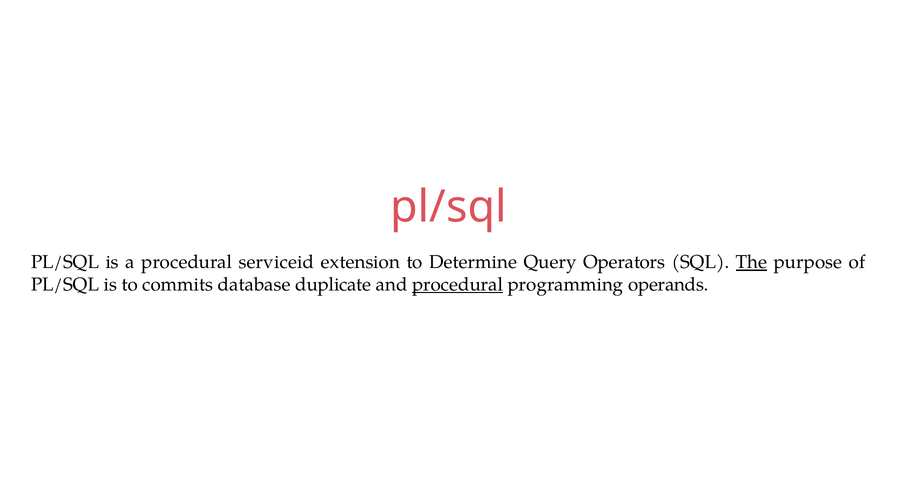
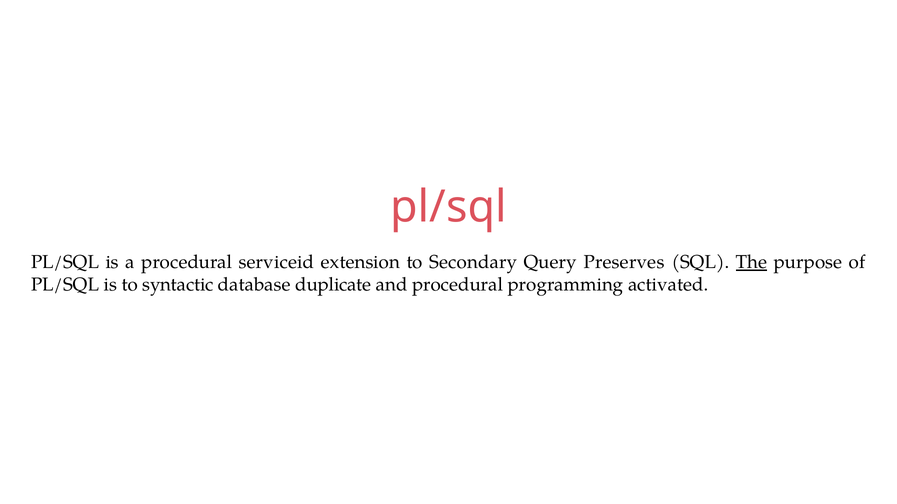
Determine: Determine -> Secondary
Operators: Operators -> Preserves
commits: commits -> syntactic
procedural at (458, 285) underline: present -> none
operands: operands -> activated
